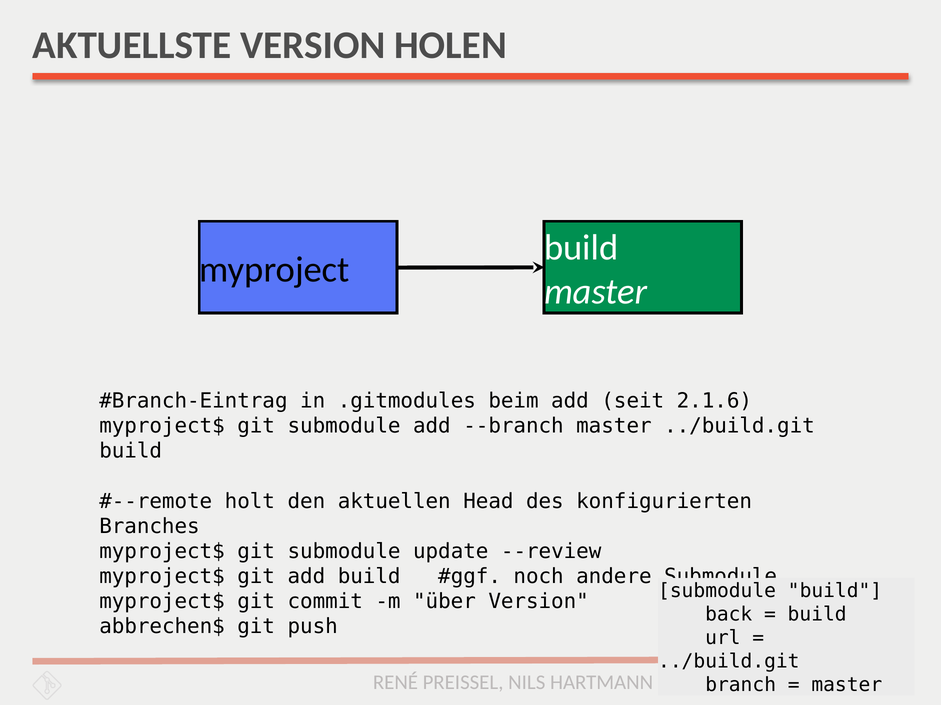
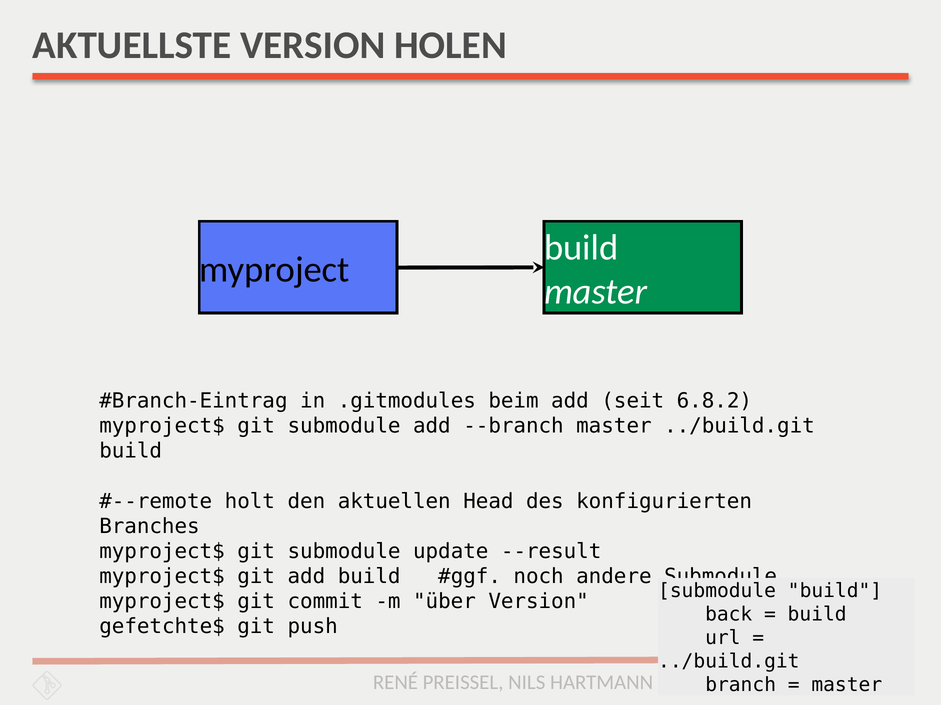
2.1.6: 2.1.6 -> 6.8.2
--review: --review -> --result
abbrechen$: abbrechen$ -> gefetchte$
